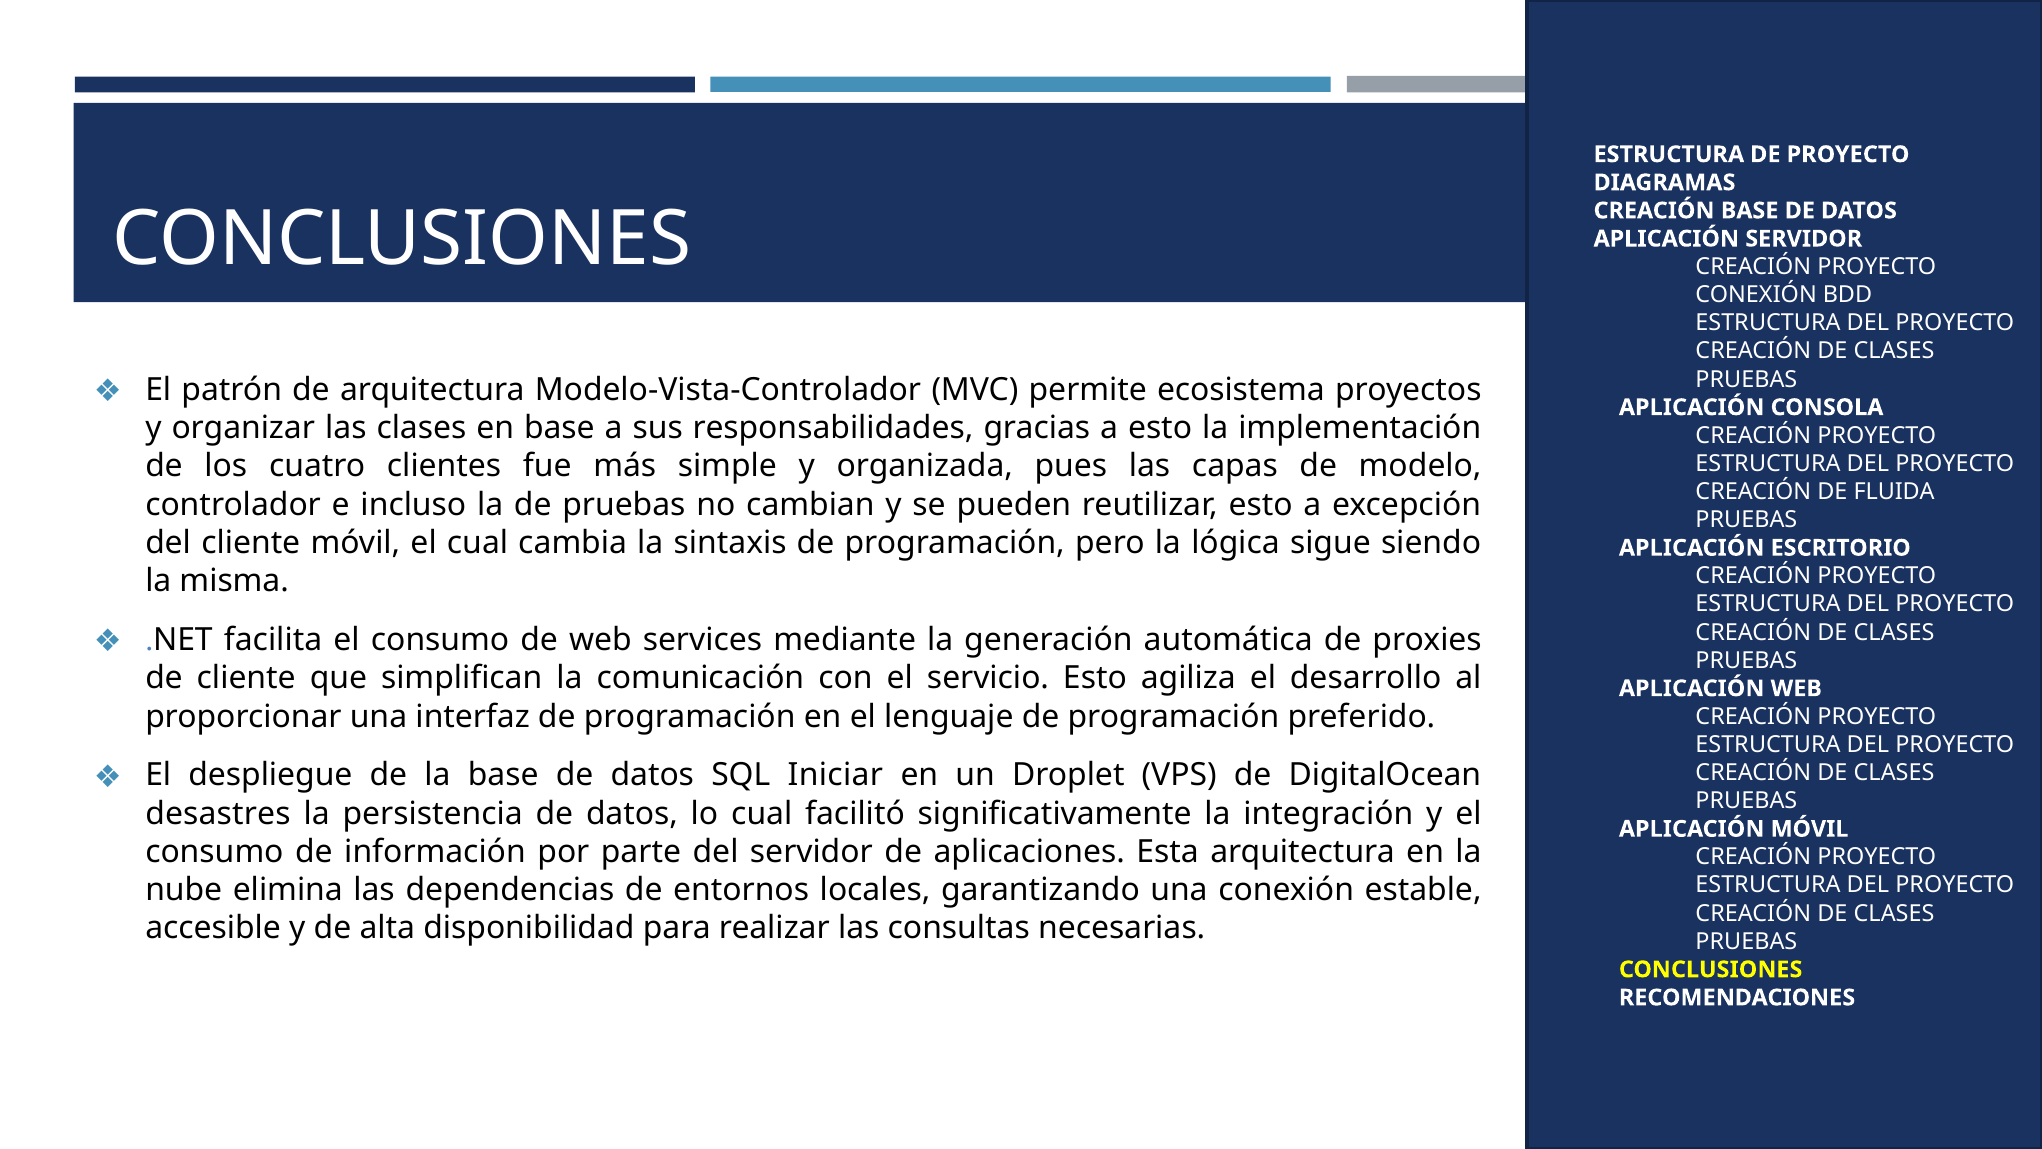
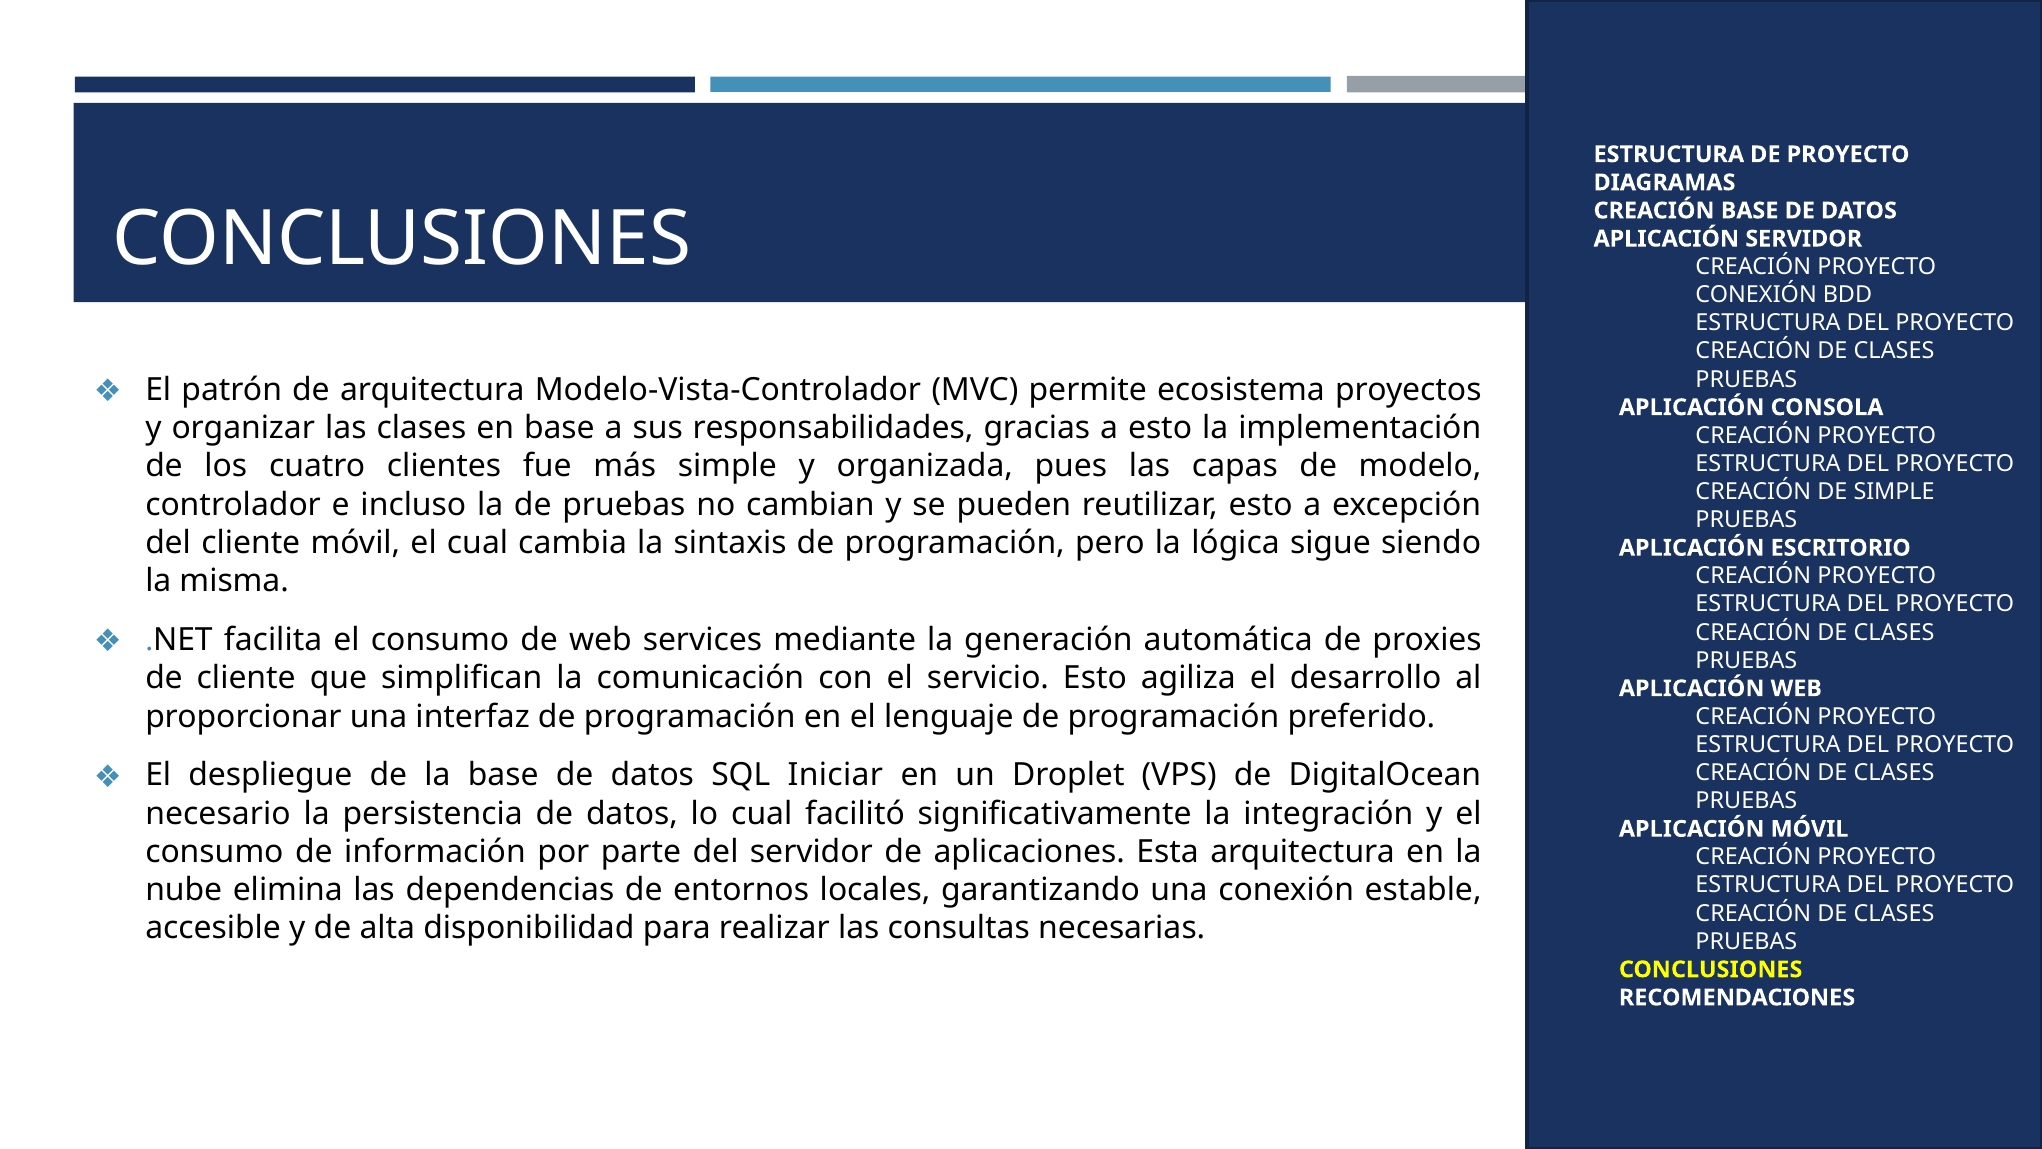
FLUIDA at (1894, 492): FLUIDA -> SIMPLE
desastres: desastres -> necesario
